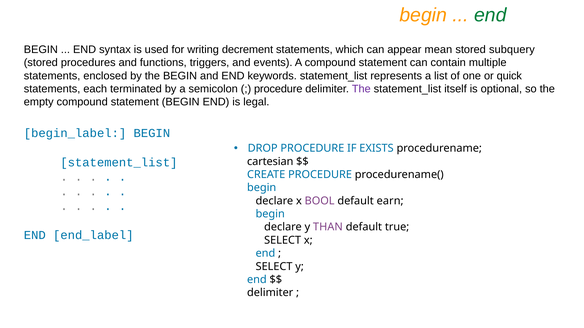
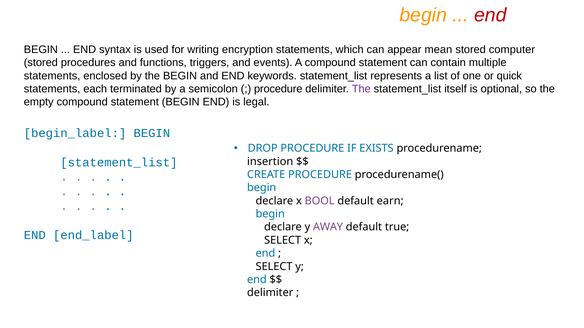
end at (490, 15) colour: green -> red
decrement: decrement -> encryption
subquery: subquery -> computer
cartesian: cartesian -> insertion
THAN: THAN -> AWAY
